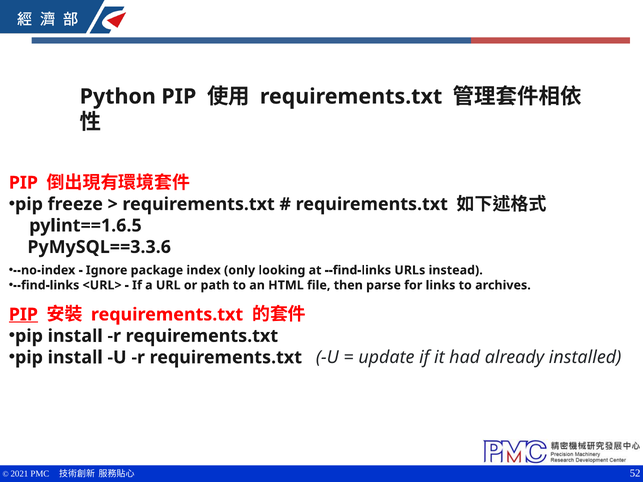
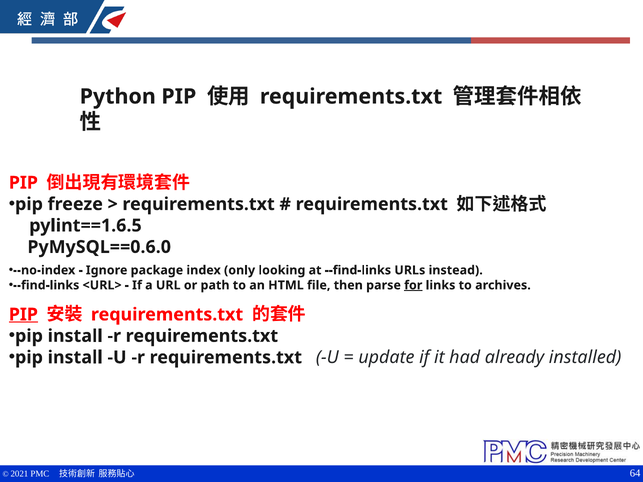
PyMySQL==3.3.6: PyMySQL==3.3.6 -> PyMySQL==0.6.0
for underline: none -> present
52: 52 -> 64
